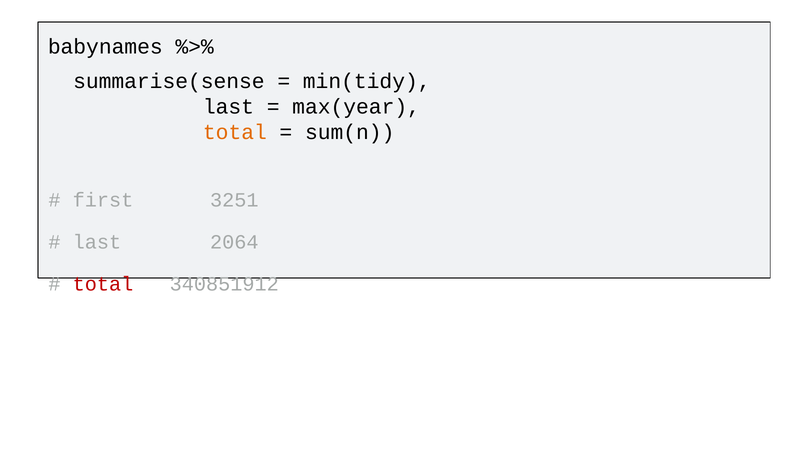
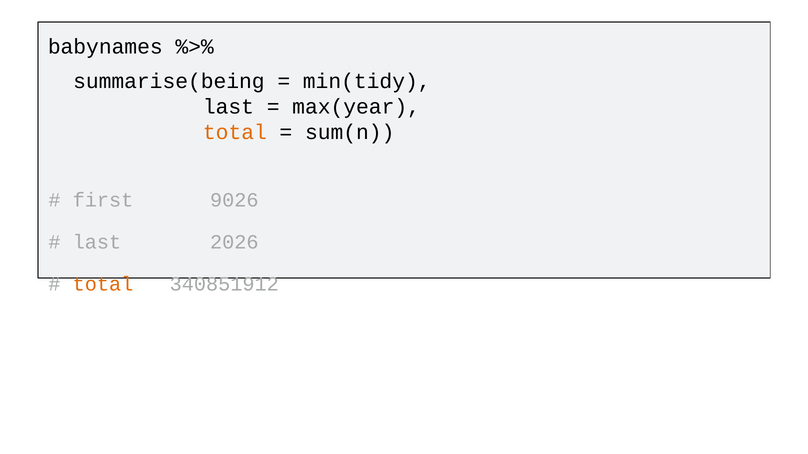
summarise(sense: summarise(sense -> summarise(being
3251: 3251 -> 9026
2064: 2064 -> 2026
total at (103, 285) colour: red -> orange
